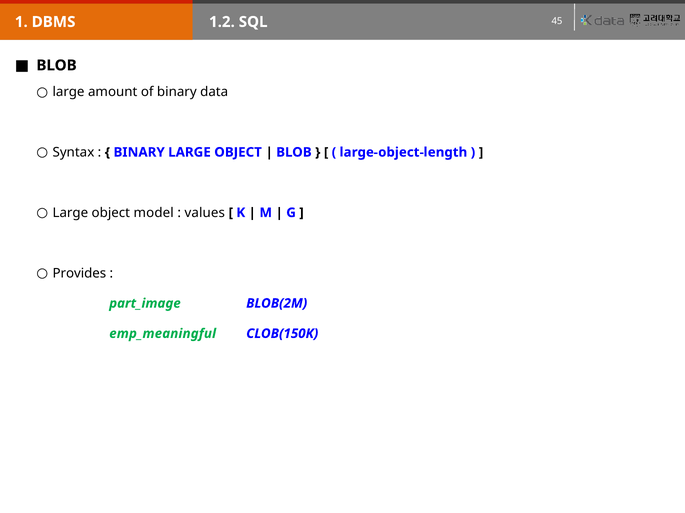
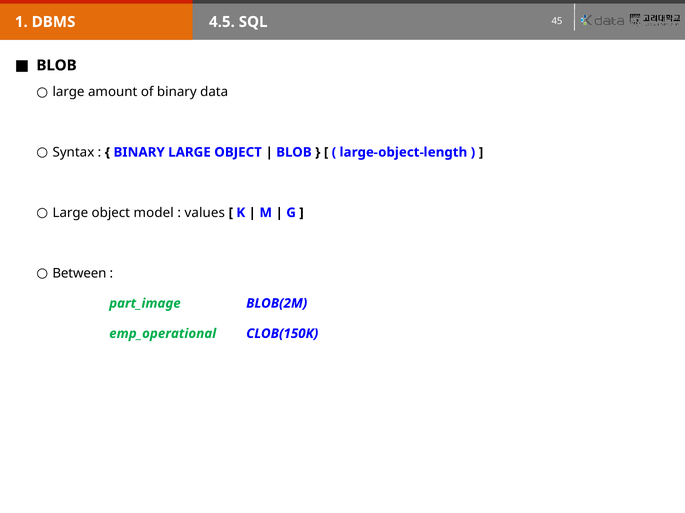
1.2: 1.2 -> 4.5
Provides: Provides -> Between
emp_meaningful: emp_meaningful -> emp_operational
